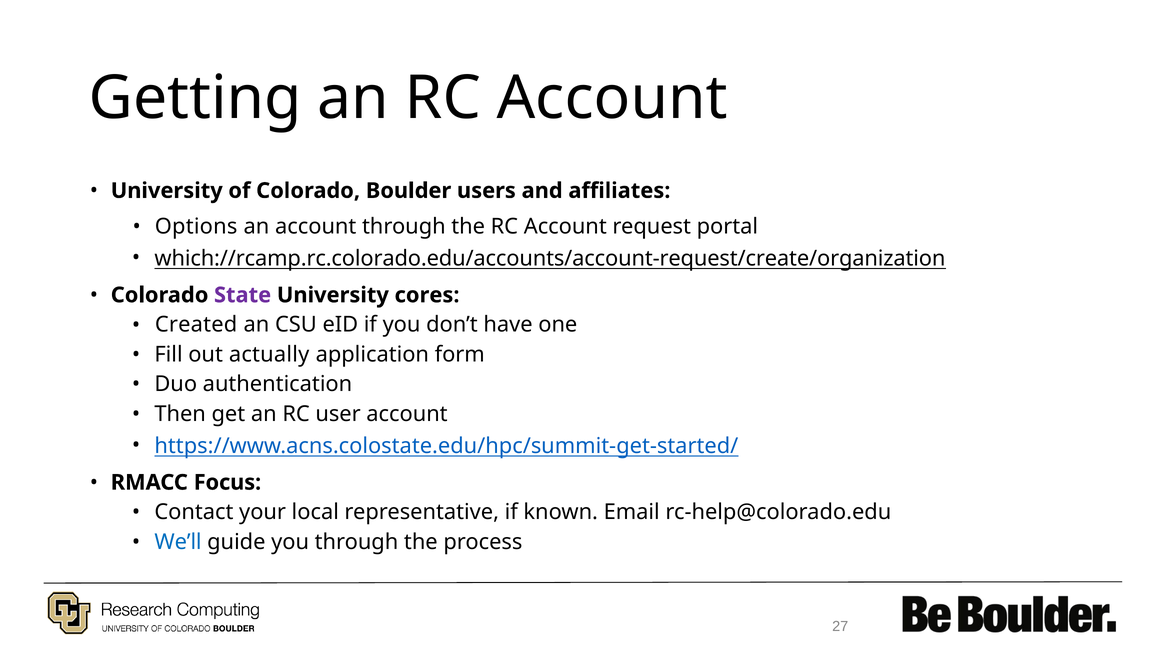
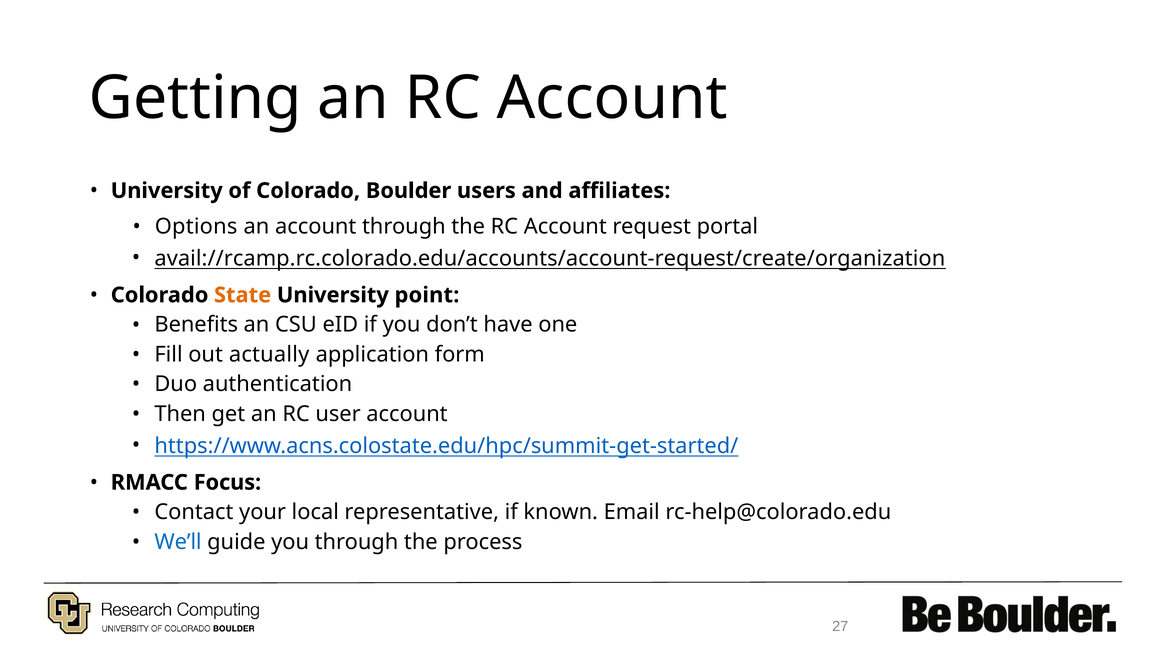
which://rcamp.rc.colorado.edu/accounts/account-request/create/organization: which://rcamp.rc.colorado.edu/accounts/account-request/create/organization -> avail://rcamp.rc.colorado.edu/accounts/account-request/create/organization
State colour: purple -> orange
cores: cores -> point
Created: Created -> Benefits
